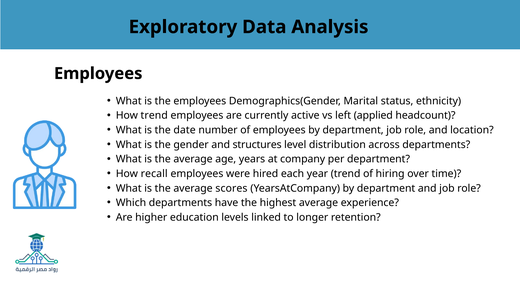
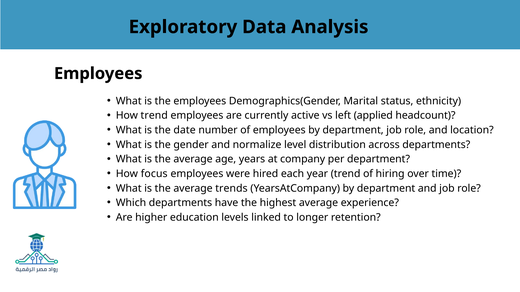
structures: structures -> normalize
recall: recall -> focus
scores: scores -> trends
